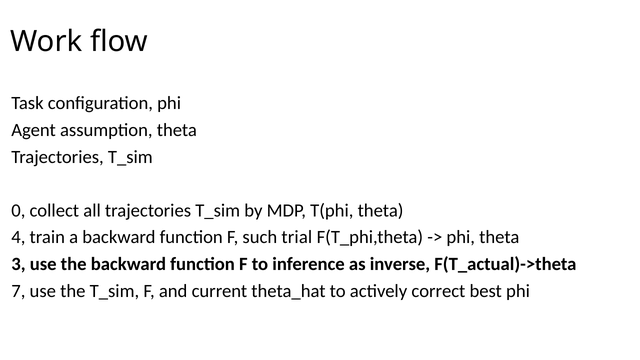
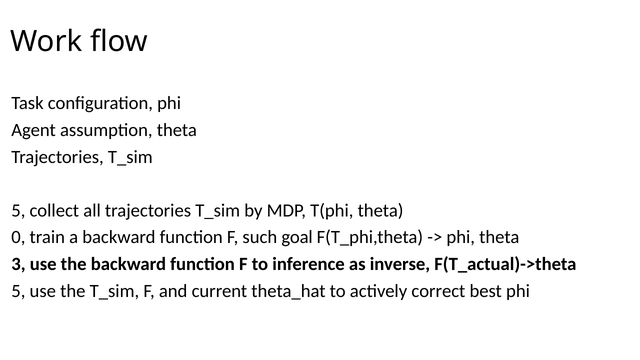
0 at (18, 210): 0 -> 5
4: 4 -> 0
trial: trial -> goal
7 at (18, 291): 7 -> 5
